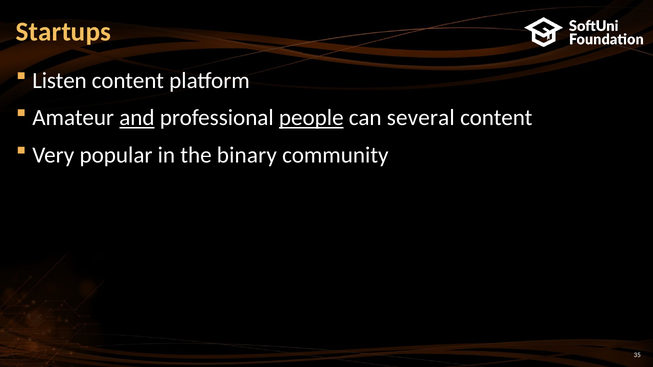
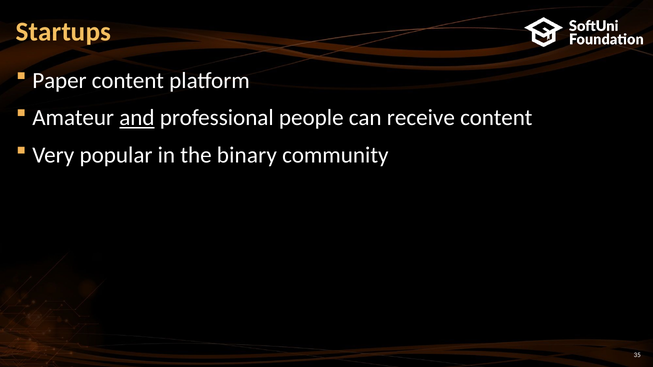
Listen: Listen -> Paper
people underline: present -> none
several: several -> receive
